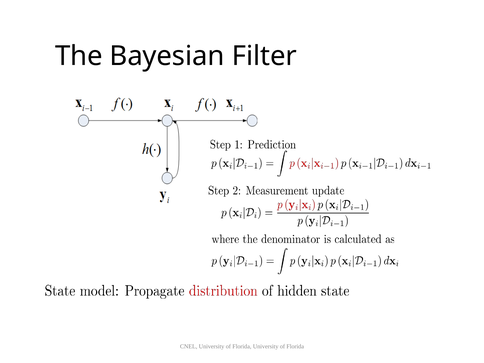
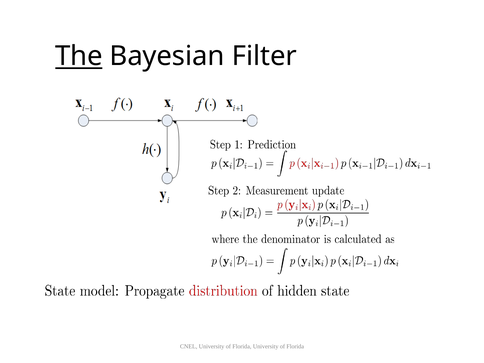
The underline: none -> present
